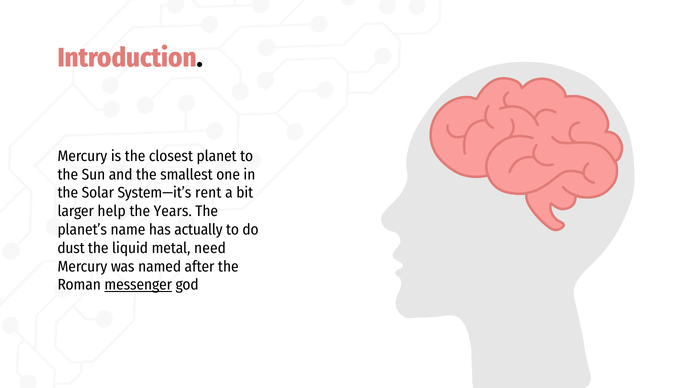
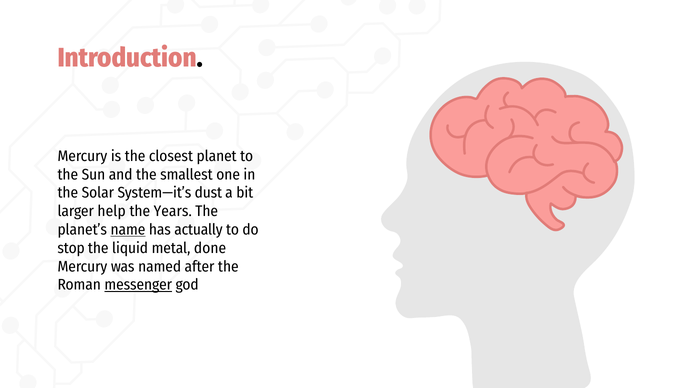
rent: rent -> dust
name underline: none -> present
dust: dust -> stop
need: need -> done
